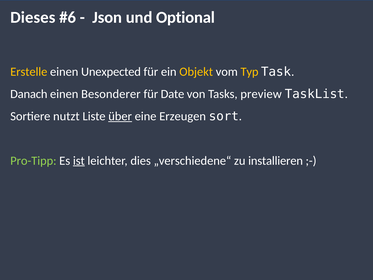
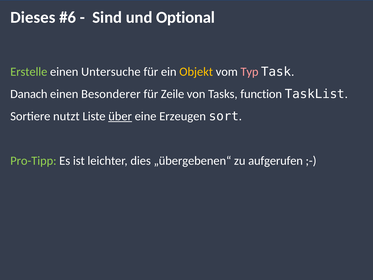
Json: Json -> Sind
Erstelle colour: yellow -> light green
Unexpected: Unexpected -> Untersuche
Typ colour: yellow -> pink
Date: Date -> Zeile
preview: preview -> function
ist underline: present -> none
„verschiedene“: „verschiedene“ -> „übergebenen“
installieren: installieren -> aufgerufen
